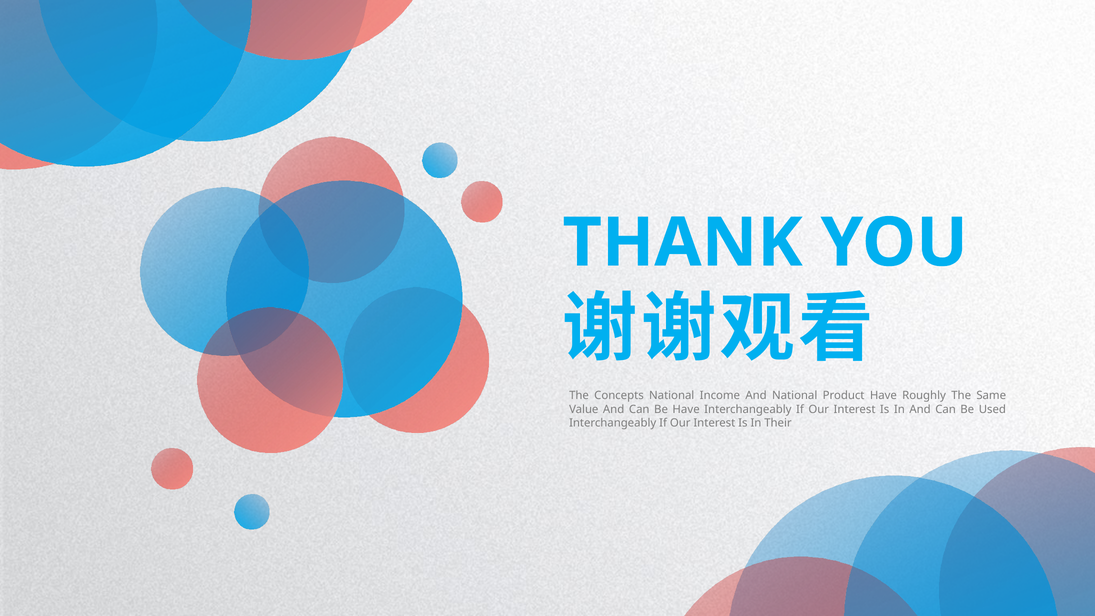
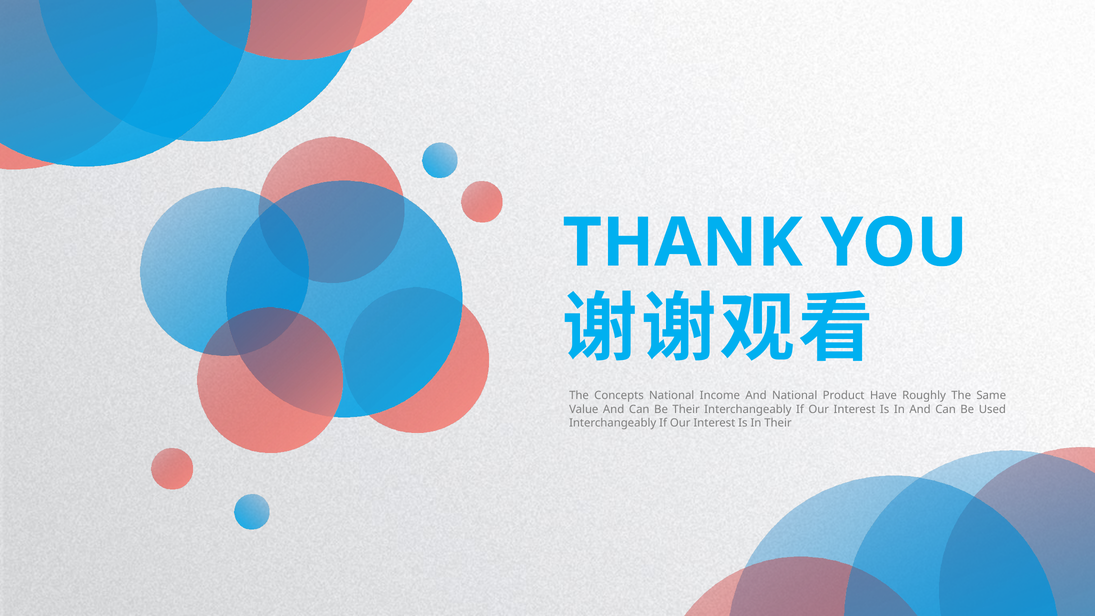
Be Have: Have -> Their
